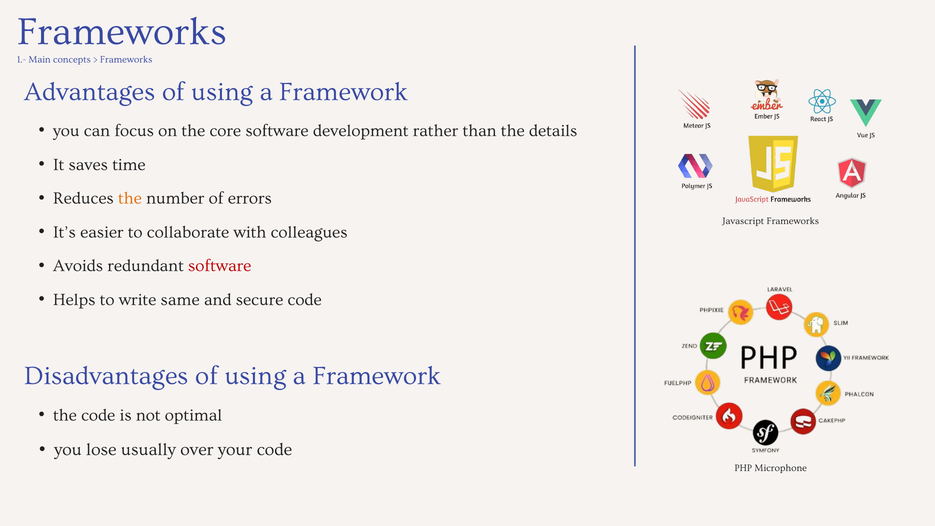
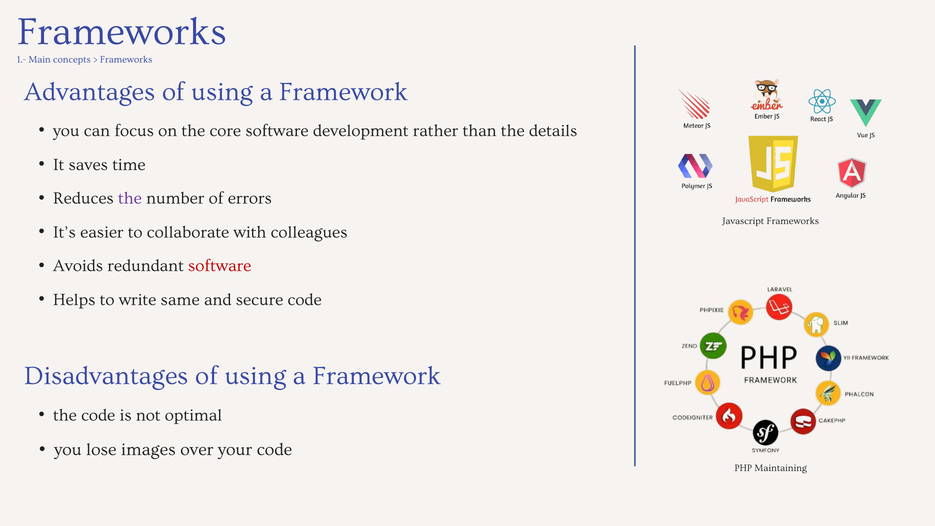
the at (130, 198) colour: orange -> purple
usually: usually -> images
Microphone: Microphone -> Maintaining
